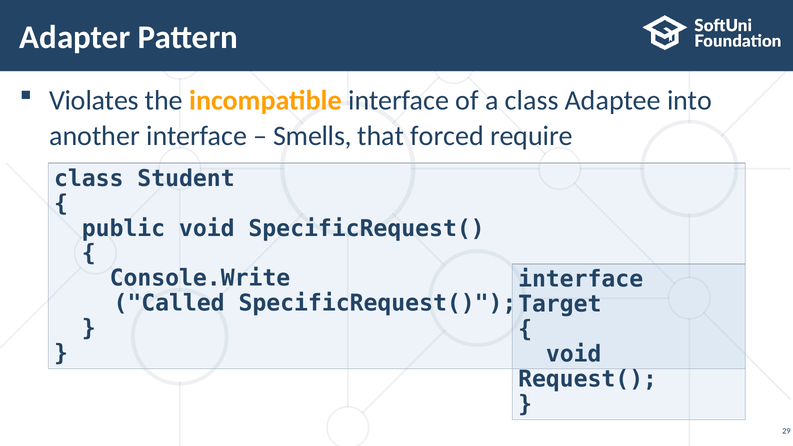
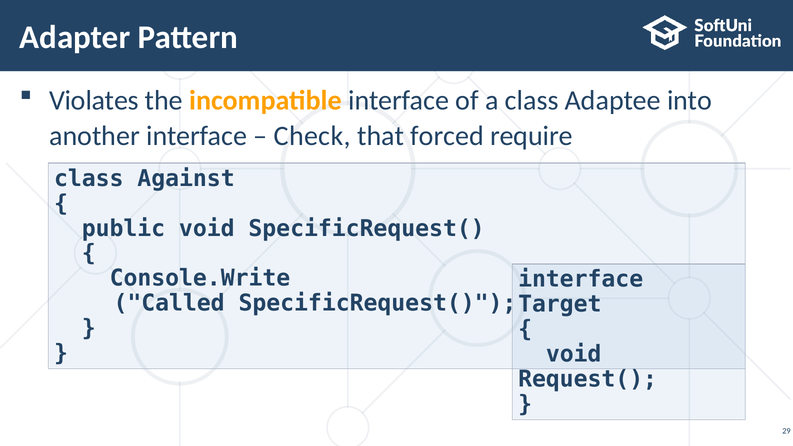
Smells: Smells -> Check
Student: Student -> Against
